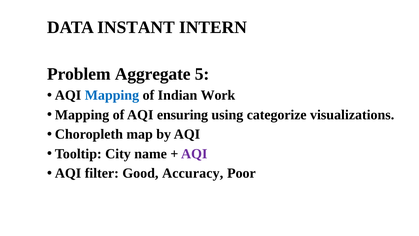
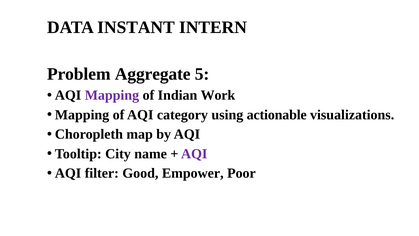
Mapping at (112, 95) colour: blue -> purple
ensuring: ensuring -> category
categorize: categorize -> actionable
Accuracy: Accuracy -> Empower
